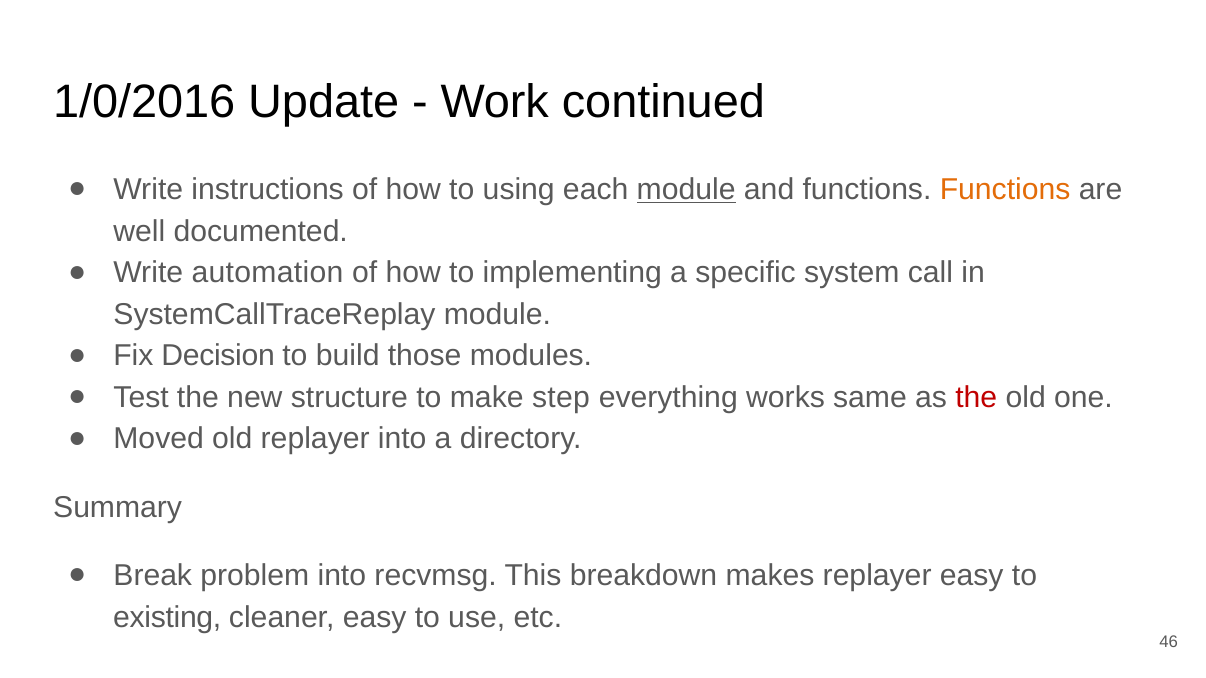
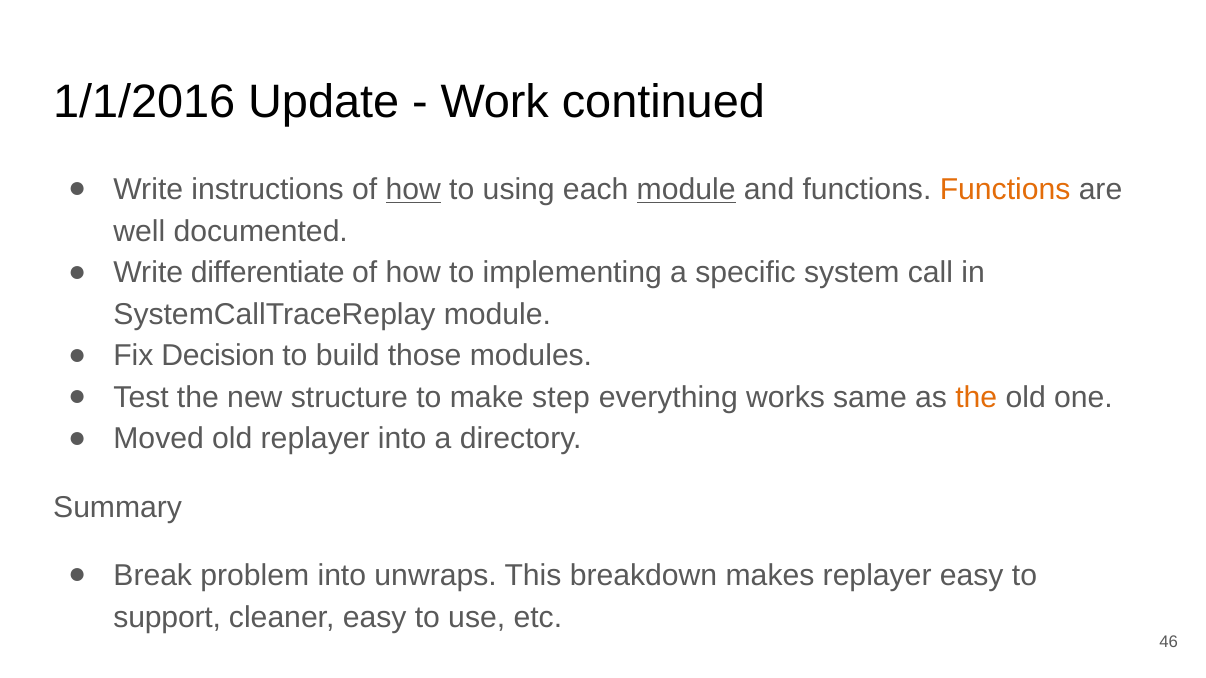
1/0/2016: 1/0/2016 -> 1/1/2016
how at (413, 190) underline: none -> present
automation: automation -> differentiate
the at (976, 398) colour: red -> orange
recvmsg: recvmsg -> unwraps
existing: existing -> support
